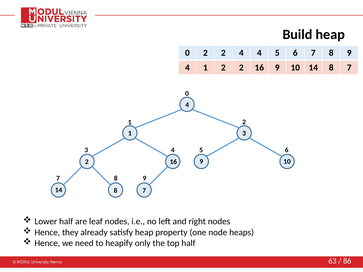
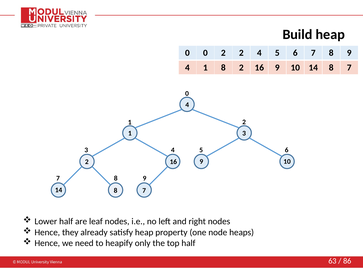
0 2: 2 -> 0
2 4: 4 -> 2
4 1 2: 2 -> 8
